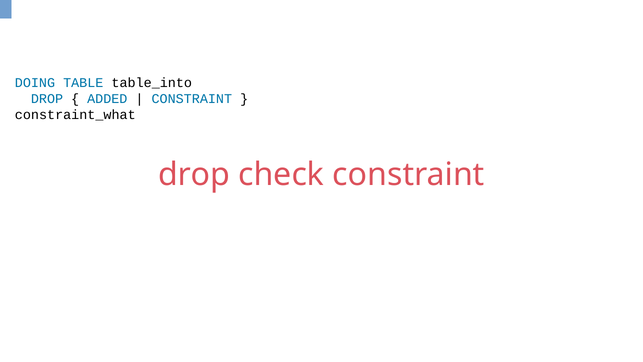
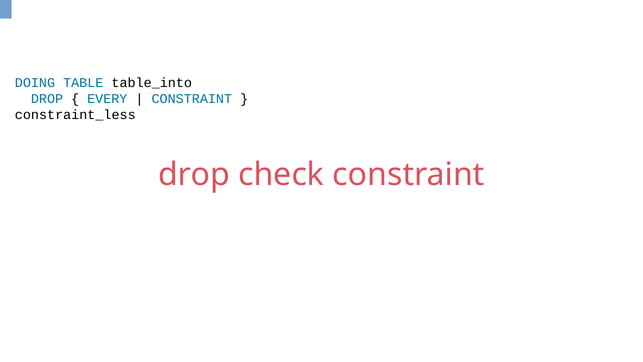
ADDED: ADDED -> EVERY
constraint_what: constraint_what -> constraint_less
